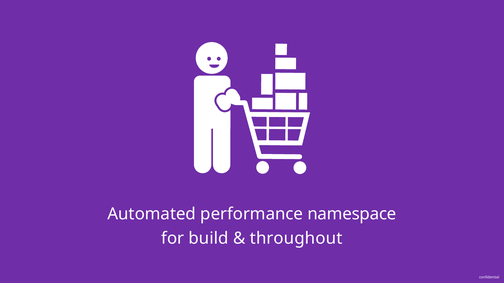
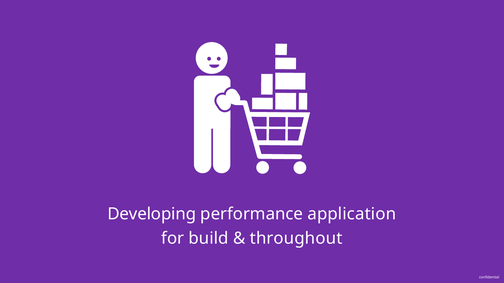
Automated: Automated -> Developing
namespace: namespace -> application
